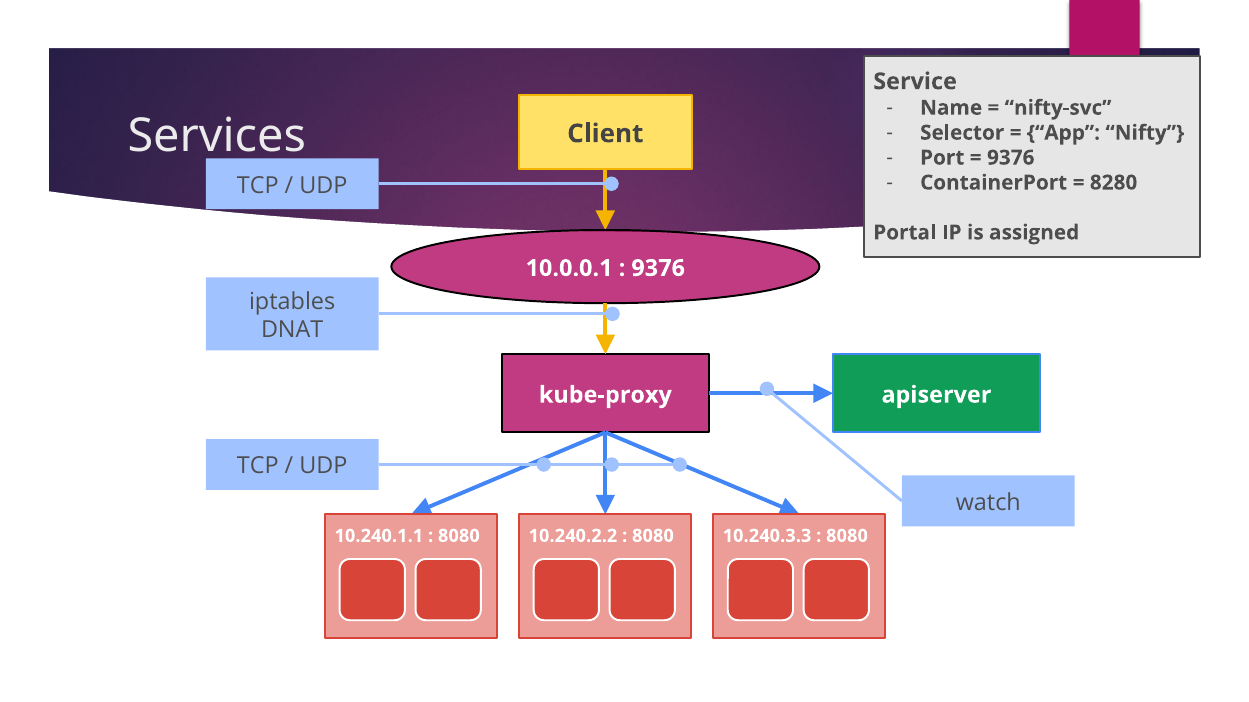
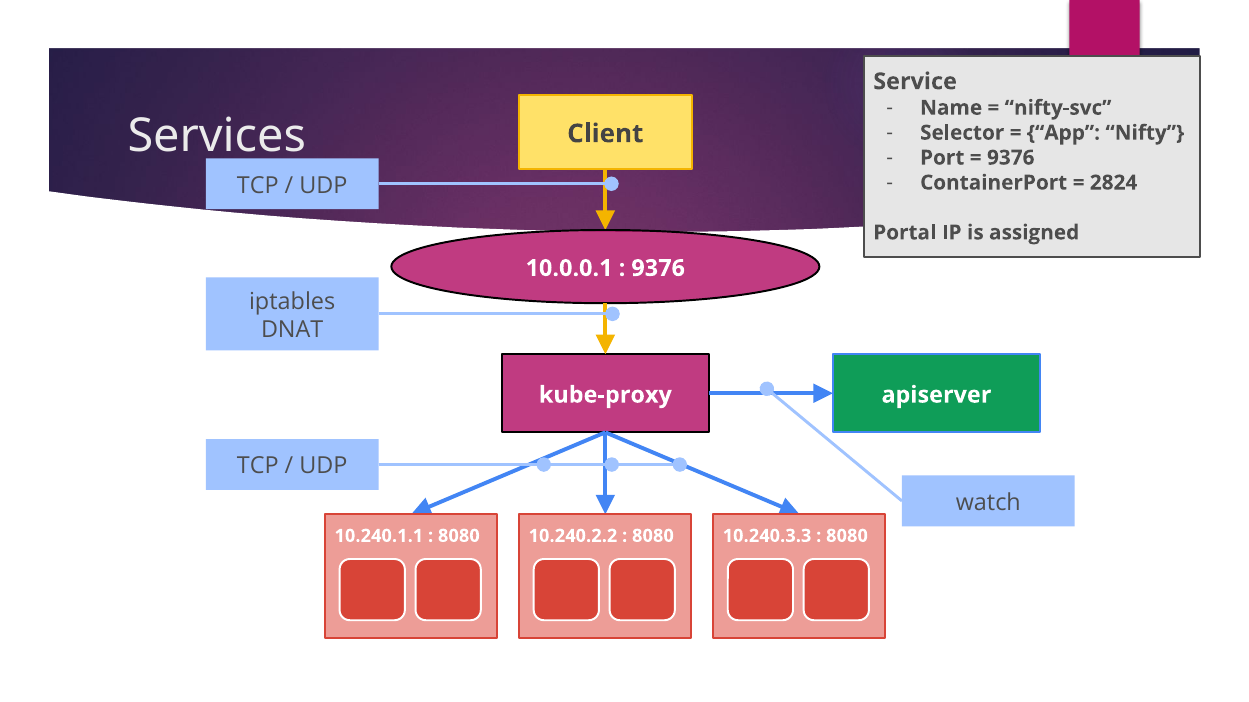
8280: 8280 -> 2824
